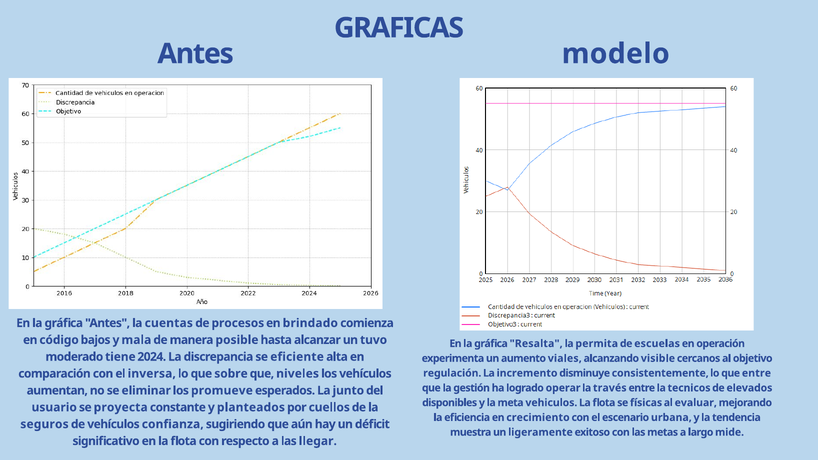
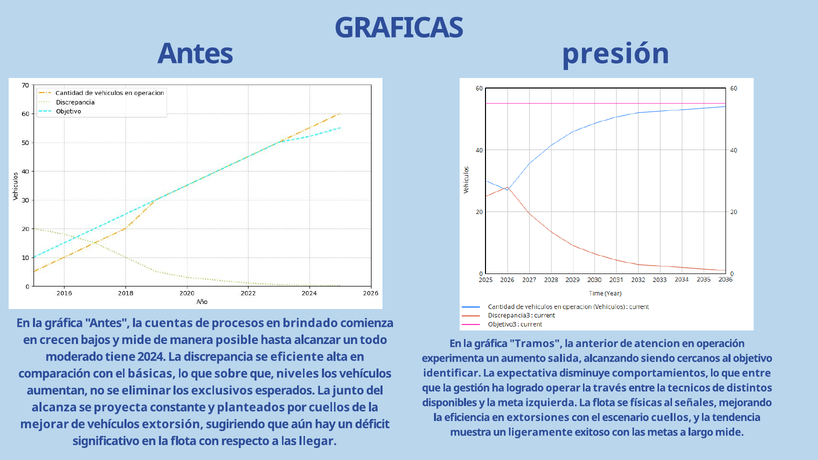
modelo: modelo -> presión
código: código -> crecen
y mala: mala -> mide
tuvo: tuvo -> todo
Resalta: Resalta -> Tramos
permita: permita -> anterior
escuelas: escuelas -> atencion
viales: viales -> salida
visible: visible -> siendo
regulación: regulación -> identificar
incremento: incremento -> expectativa
consistentemente: consistentemente -> comportamientos
inversa: inversa -> básicas
elevados: elevados -> distintos
promueve: promueve -> exclusivos
vehiculos: vehiculos -> izquierda
evaluar: evaluar -> señales
usuario: usuario -> alcanza
crecimiento: crecimiento -> extorsiones
escenario urbana: urbana -> cuellos
seguros: seguros -> mejorar
confianza: confianza -> extorsión
